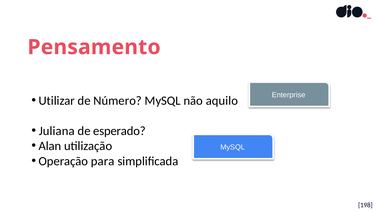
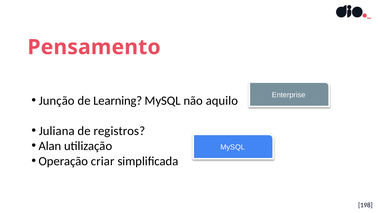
Utilizar: Utilizar -> Junção
Número: Número -> Learning
esperado: esperado -> registros
para: para -> criar
